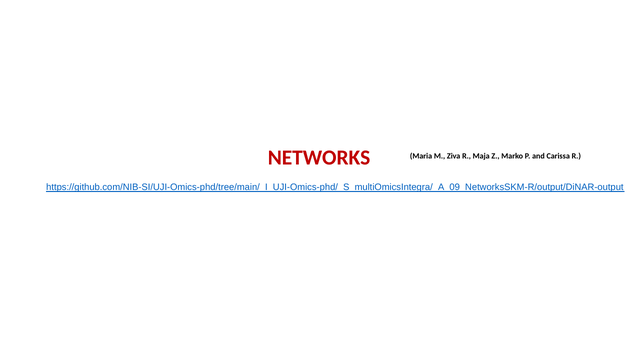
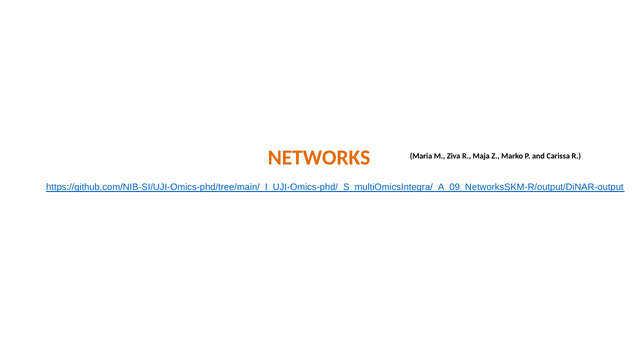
NETWORKS colour: red -> orange
